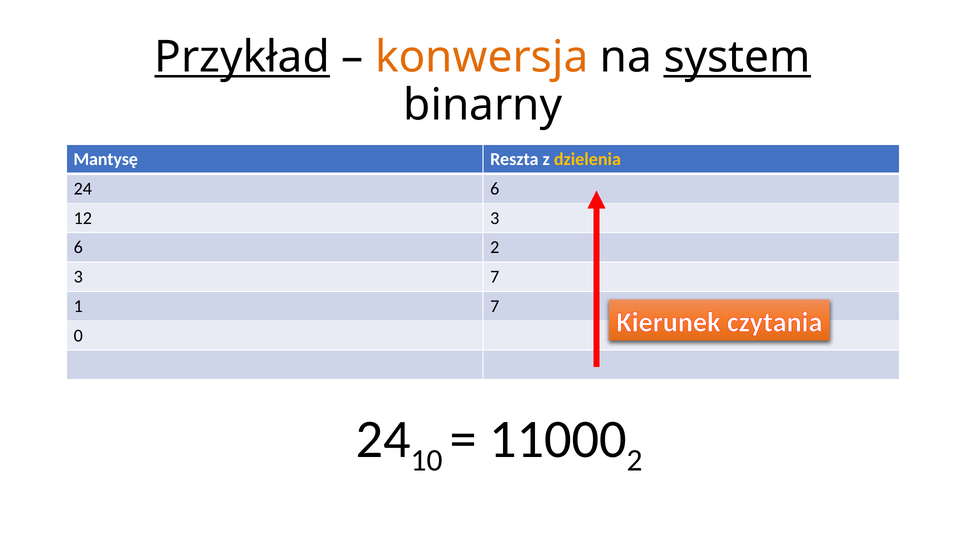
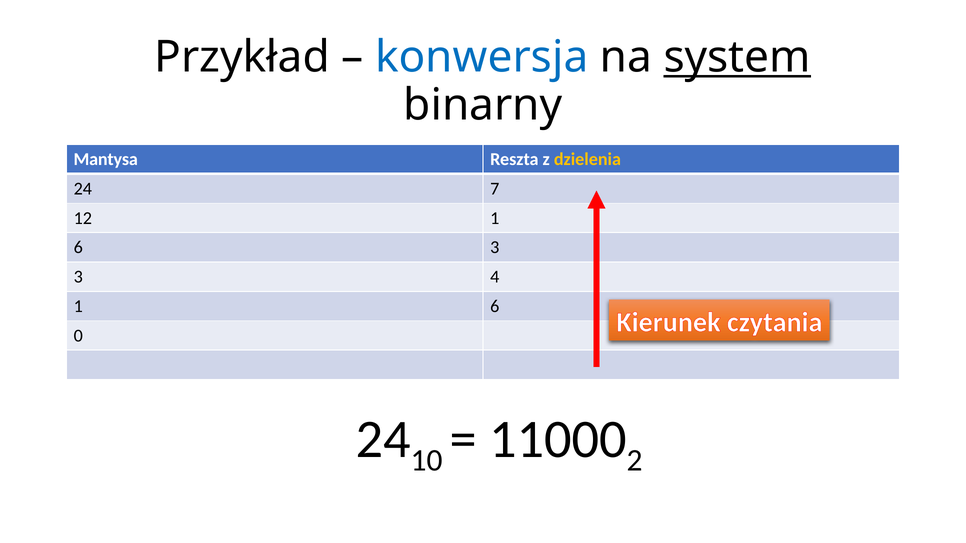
Przykład underline: present -> none
konwersja colour: orange -> blue
Mantysę: Mantysę -> Mantysa
24 6: 6 -> 7
12 3: 3 -> 1
6 2: 2 -> 3
3 7: 7 -> 4
7 at (495, 306): 7 -> 6
